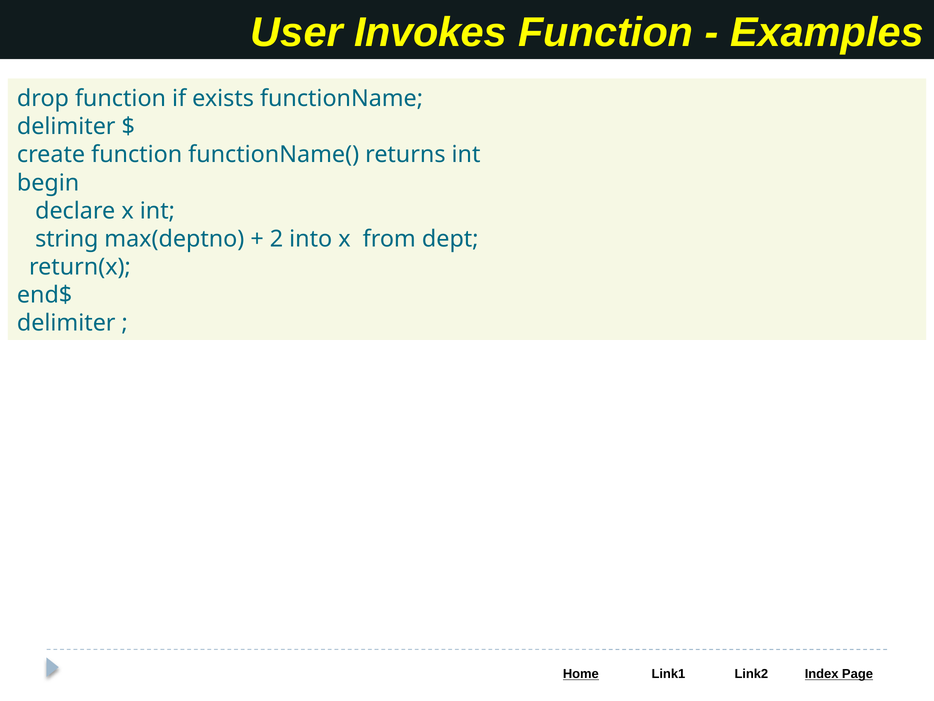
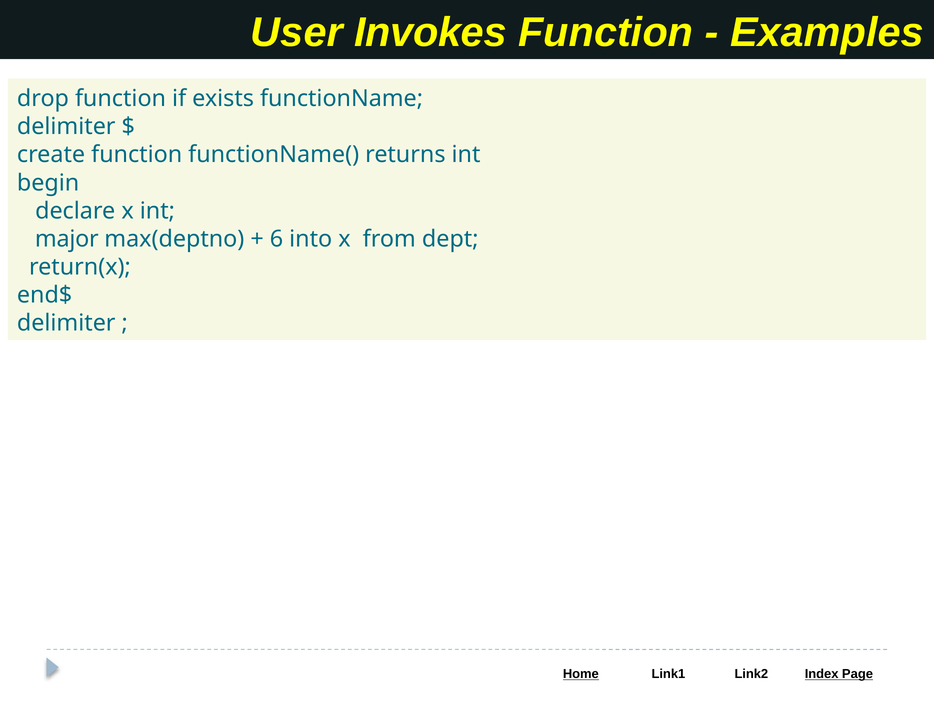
string: string -> major
2: 2 -> 6
